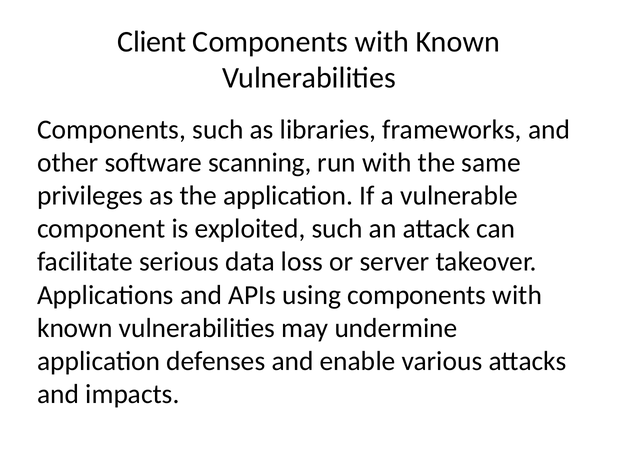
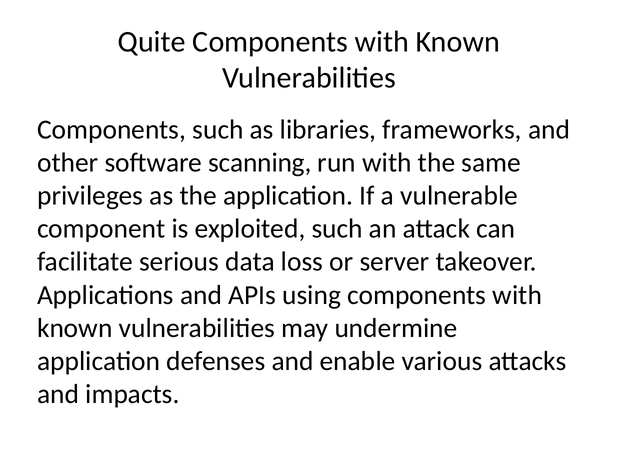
Client: Client -> Quite
